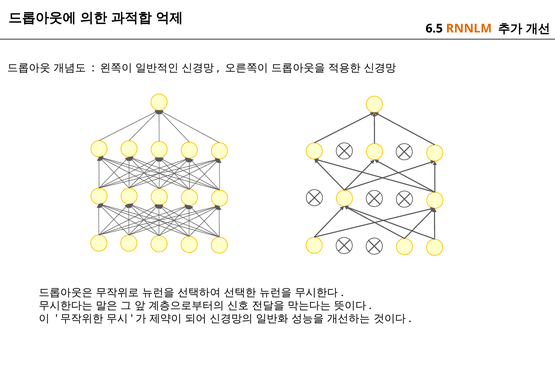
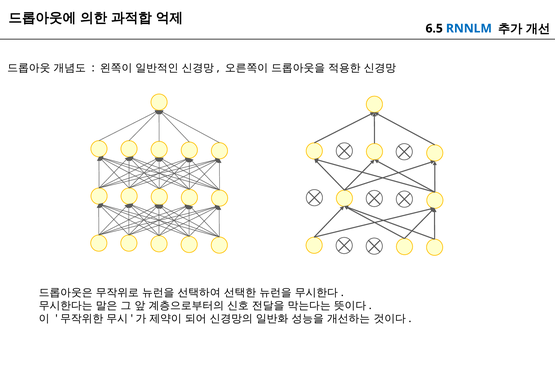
RNNLM colour: orange -> blue
